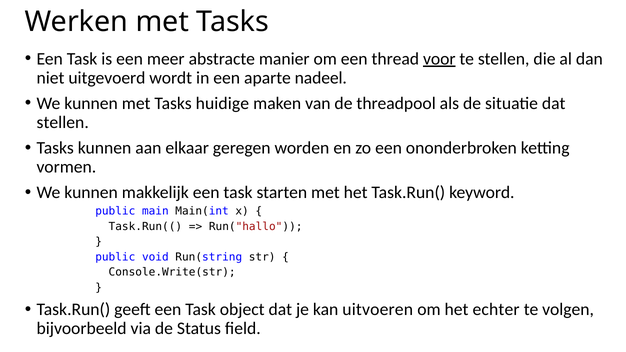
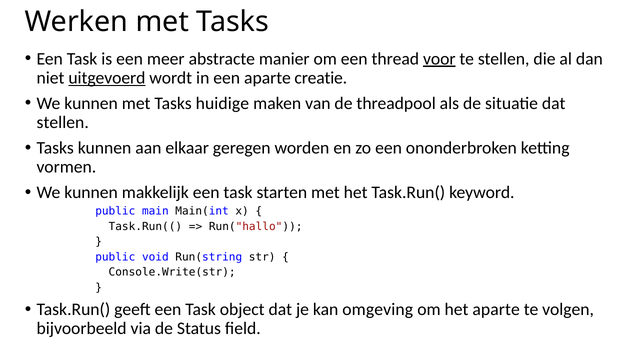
uitgevoerd underline: none -> present
nadeel: nadeel -> creatie
uitvoeren: uitvoeren -> omgeving
het echter: echter -> aparte
